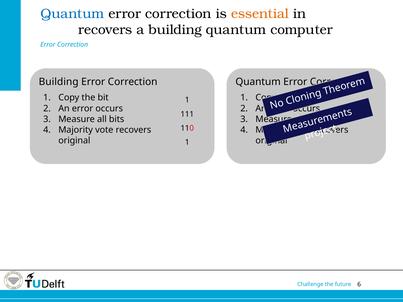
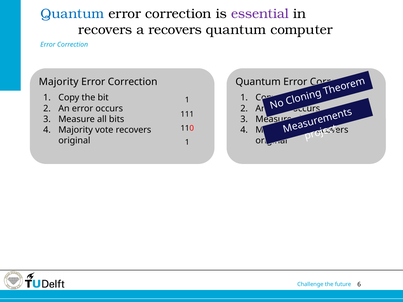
essential colour: orange -> purple
a building: building -> recovers
Building at (59, 82): Building -> Majority
